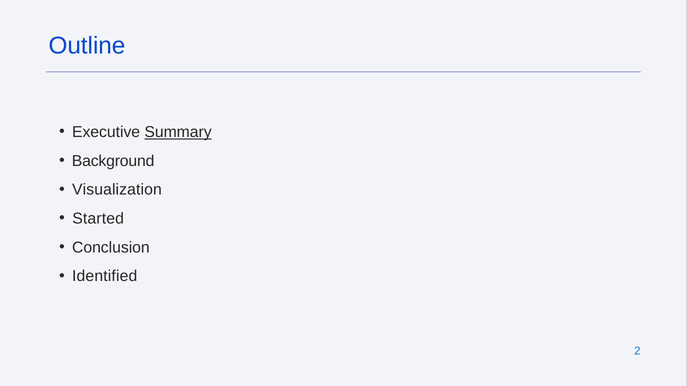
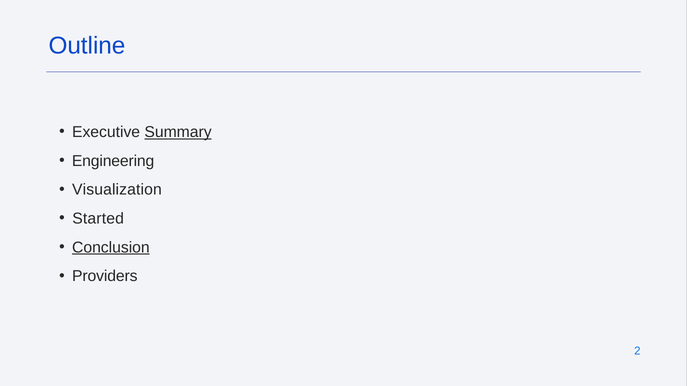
Background: Background -> Engineering
Conclusion underline: none -> present
Identified: Identified -> Providers
